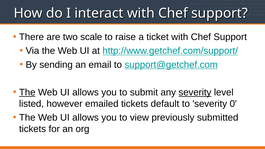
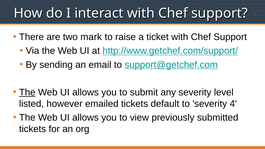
scale: scale -> mark
severity at (195, 92) underline: present -> none
0: 0 -> 4
